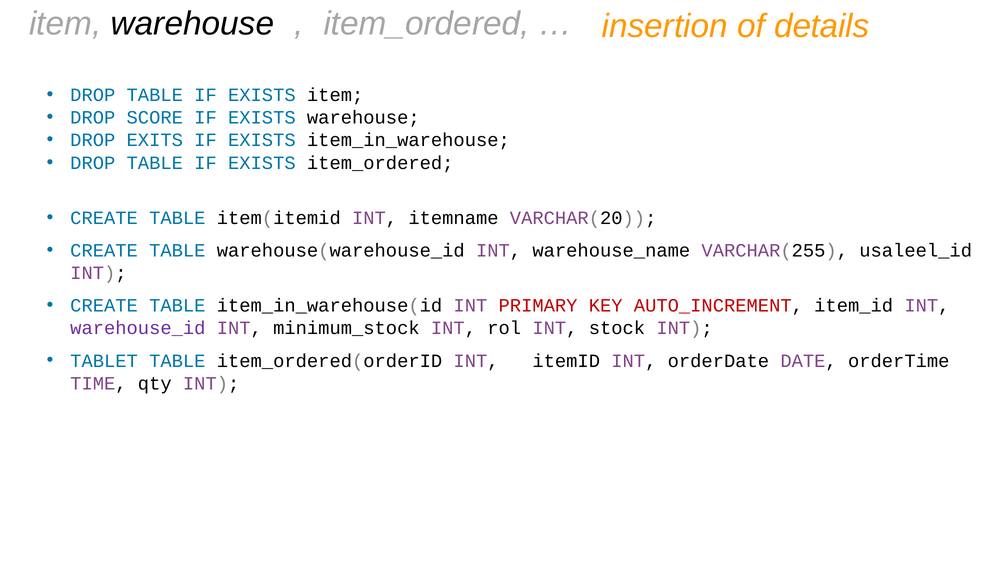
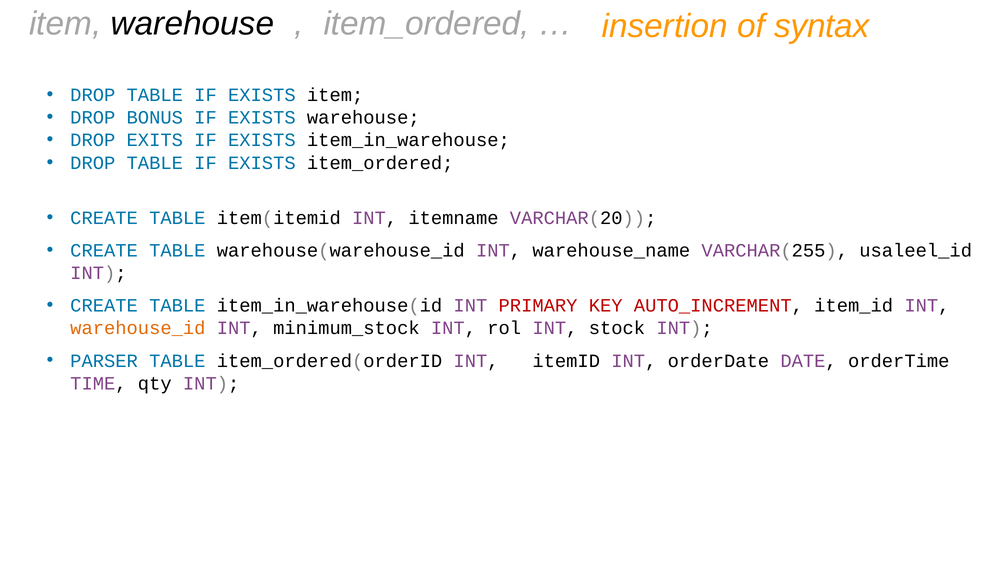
details: details -> syntax
SCORE: SCORE -> BONUS
warehouse_id colour: purple -> orange
TABLET: TABLET -> PARSER
